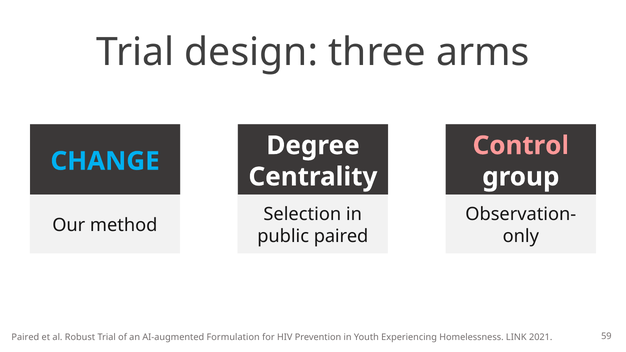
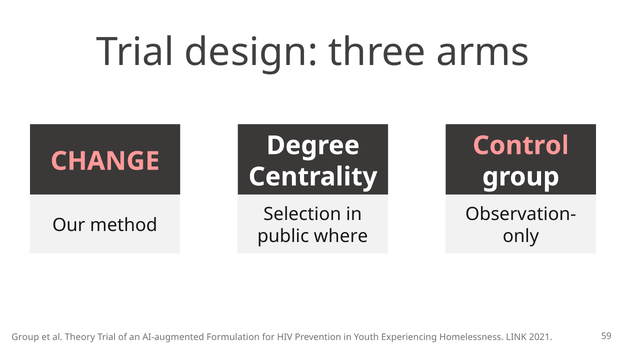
CHANGE colour: light blue -> pink
public paired: paired -> where
Paired at (25, 337): Paired -> Group
Robust: Robust -> Theory
